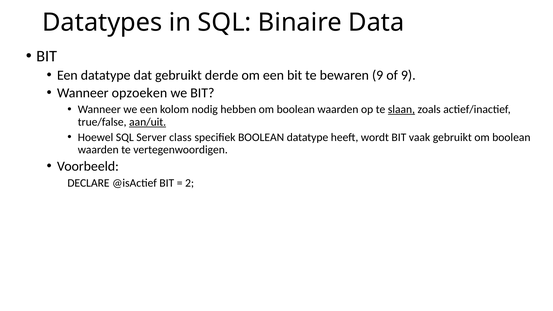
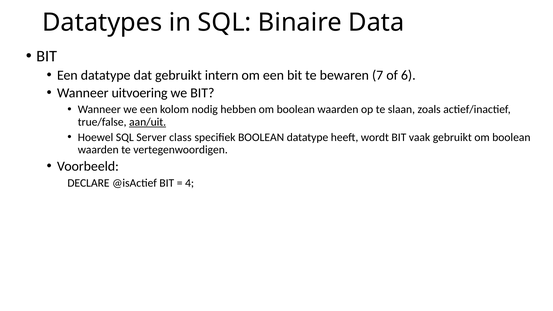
derde: derde -> intern
bewaren 9: 9 -> 7
of 9: 9 -> 6
opzoeken: opzoeken -> uitvoering
slaan underline: present -> none
2: 2 -> 4
